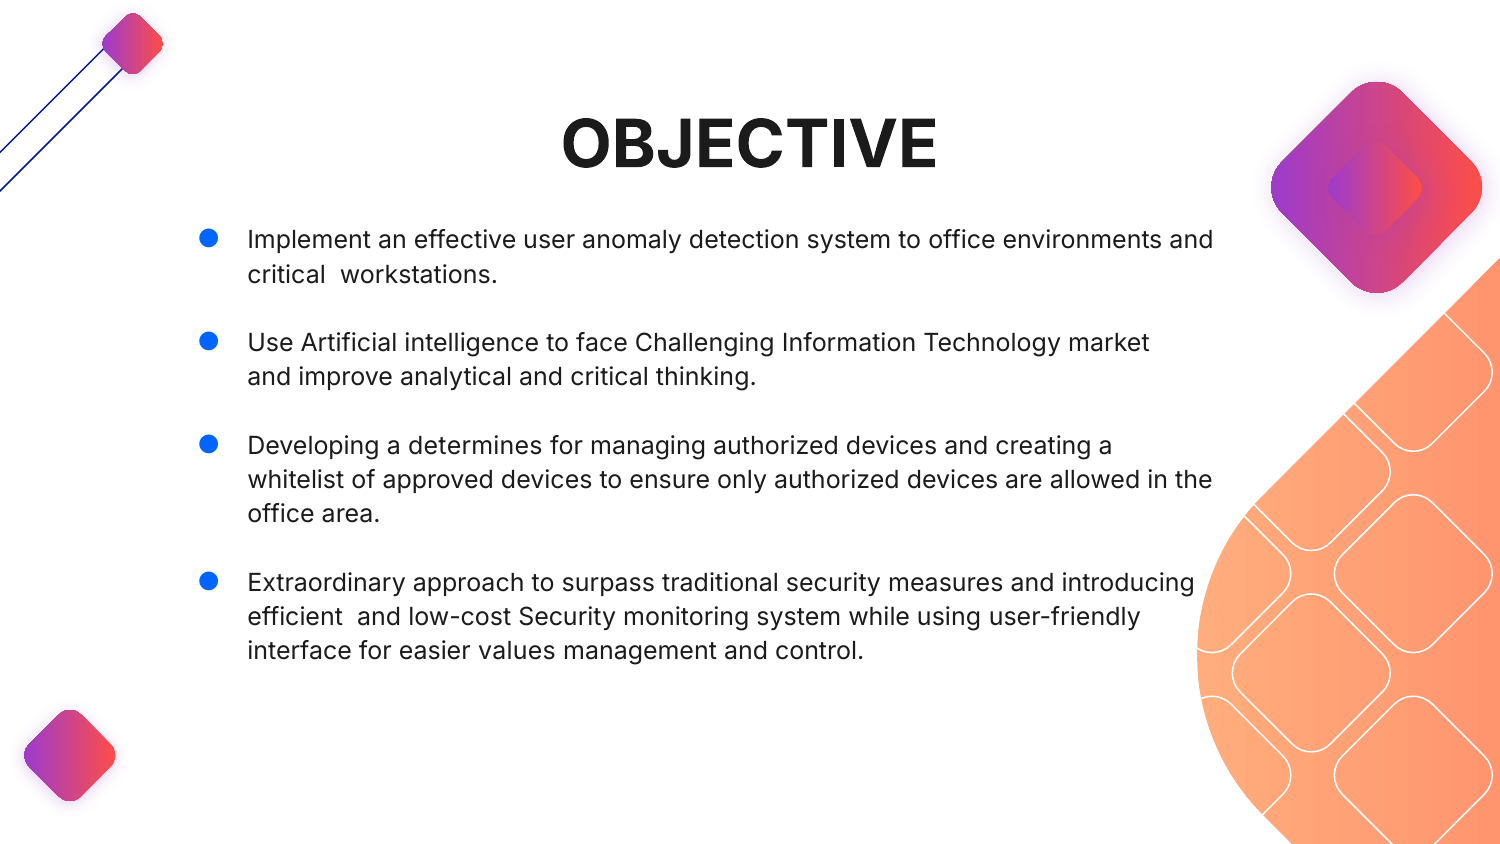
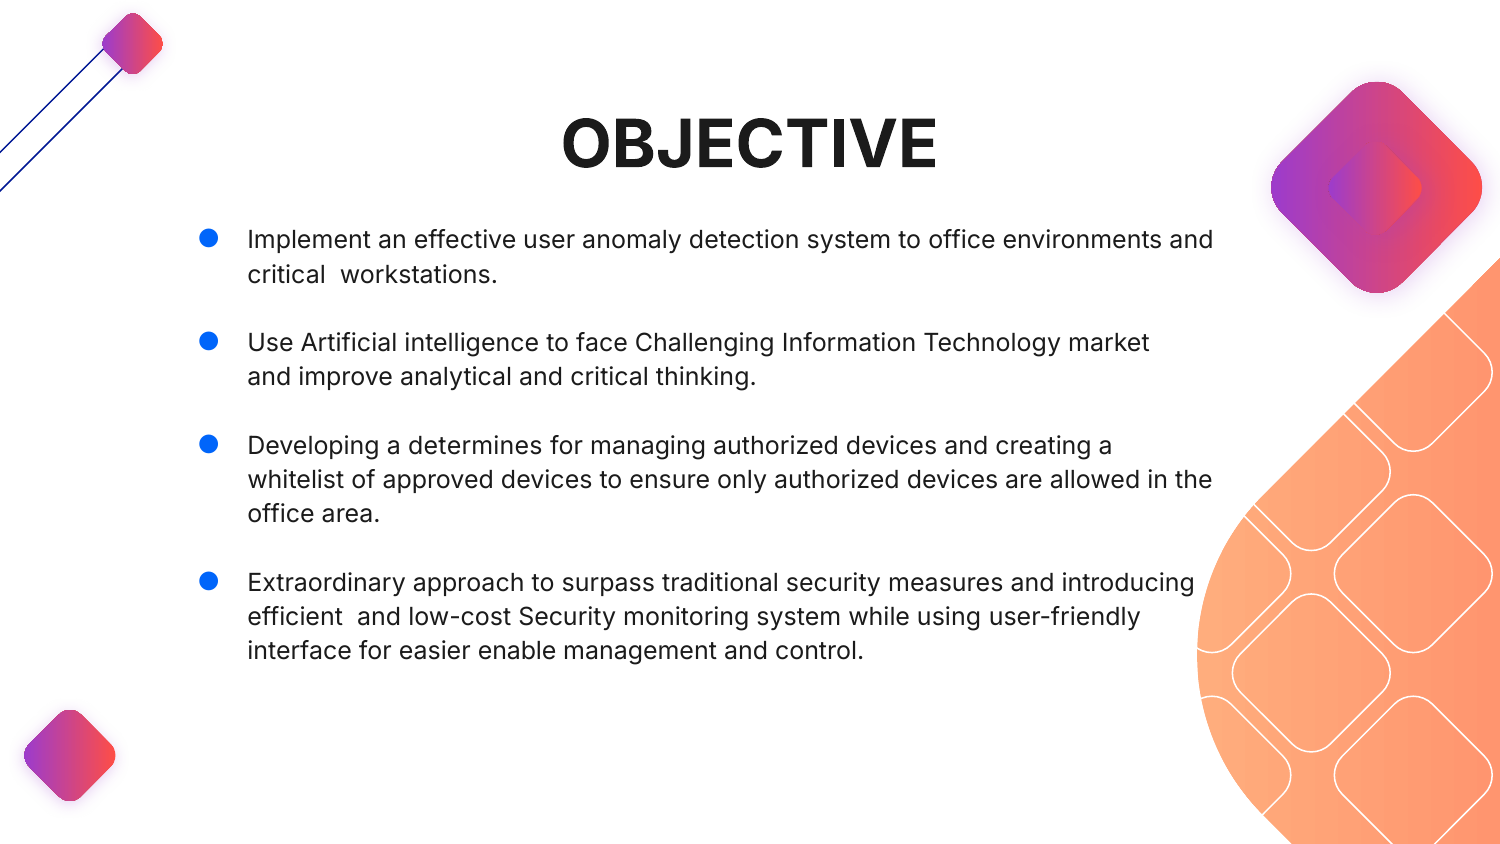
values: values -> enable
